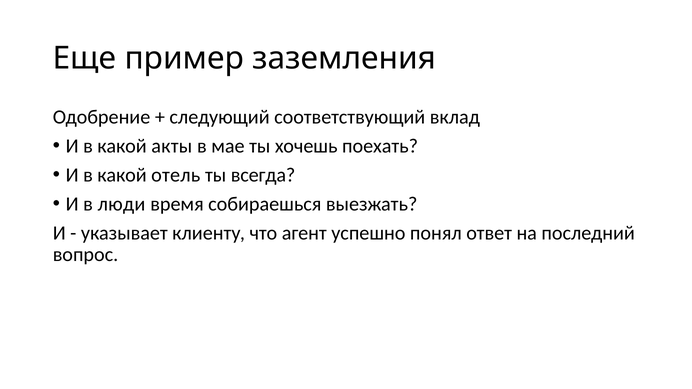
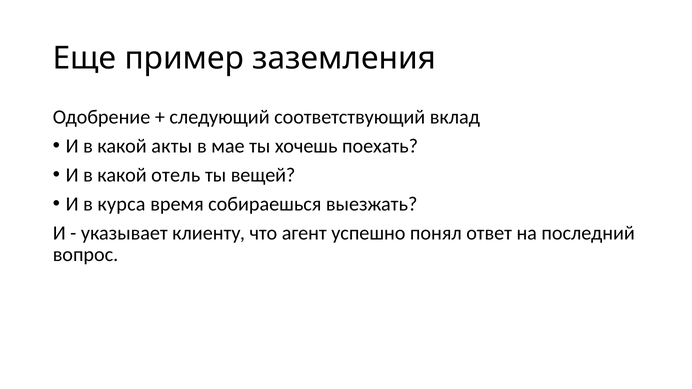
всегда: всегда -> вещей
люди: люди -> курса
